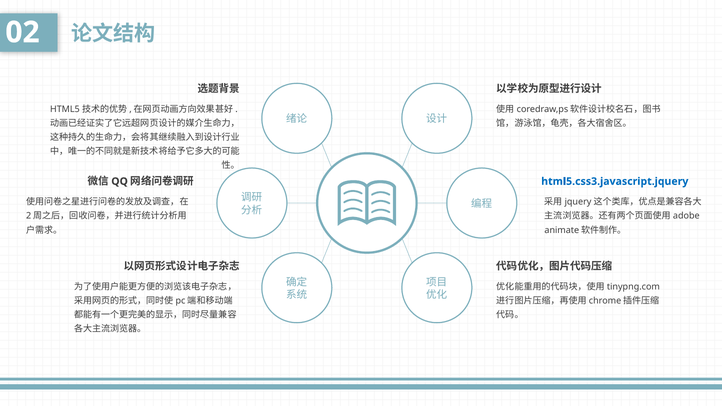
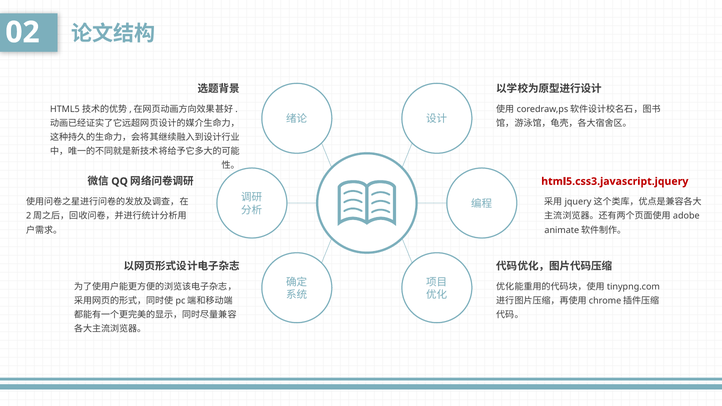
html5.css3.javascript.jquery colour: blue -> red
